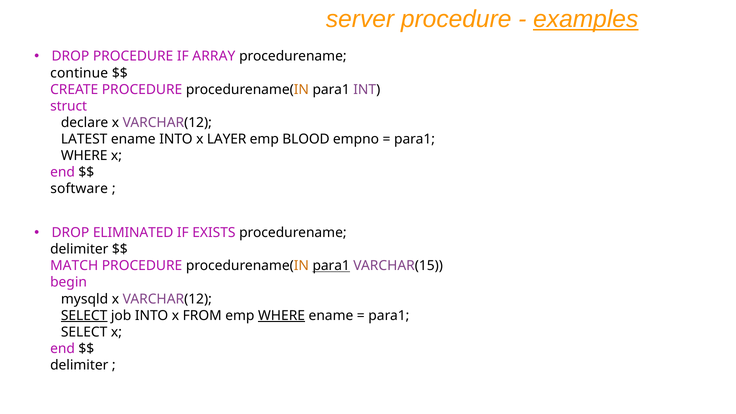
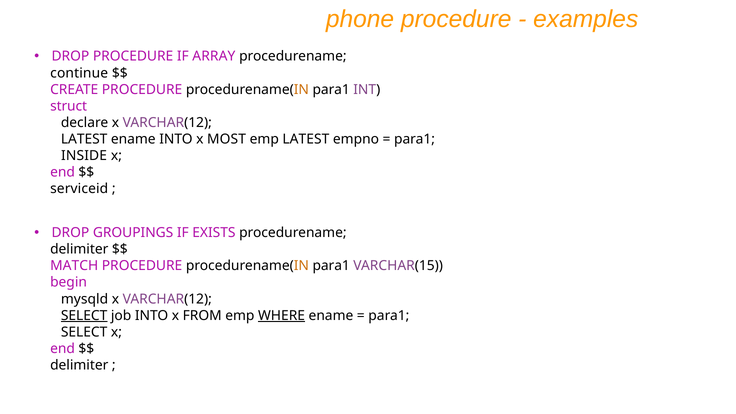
server: server -> phone
examples underline: present -> none
LAYER: LAYER -> MOST
emp BLOOD: BLOOD -> LATEST
WHERE at (84, 156): WHERE -> INSIDE
software: software -> serviceid
ELIMINATED: ELIMINATED -> GROUPINGS
para1 at (331, 266) underline: present -> none
